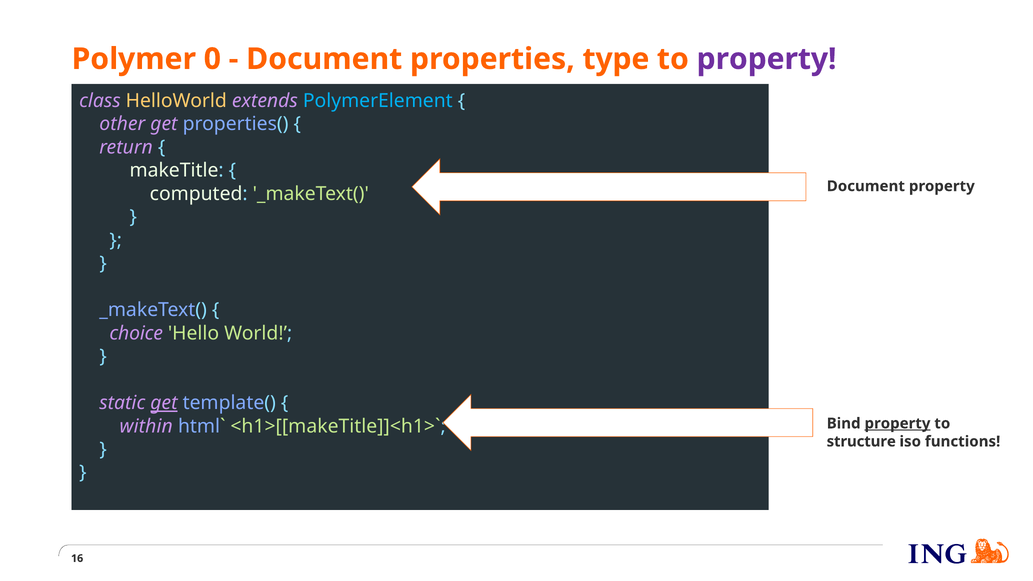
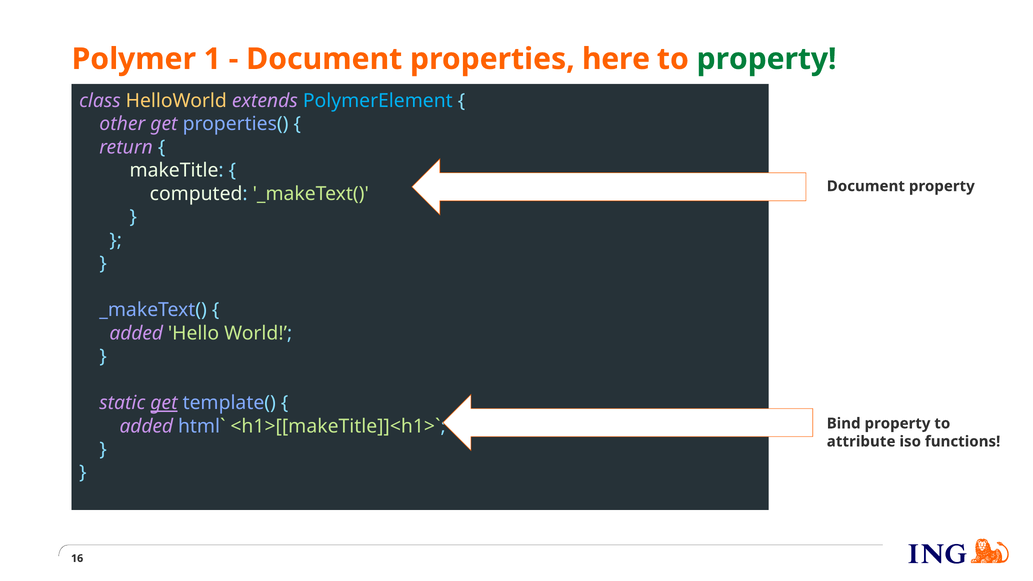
0: 0 -> 1
type: type -> here
property at (767, 59) colour: purple -> green
choice at (136, 333): choice -> added
within at (146, 426): within -> added
property at (897, 423) underline: present -> none
structure: structure -> attribute
